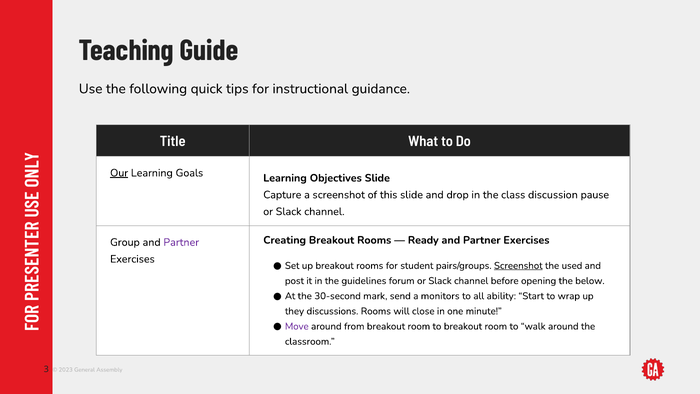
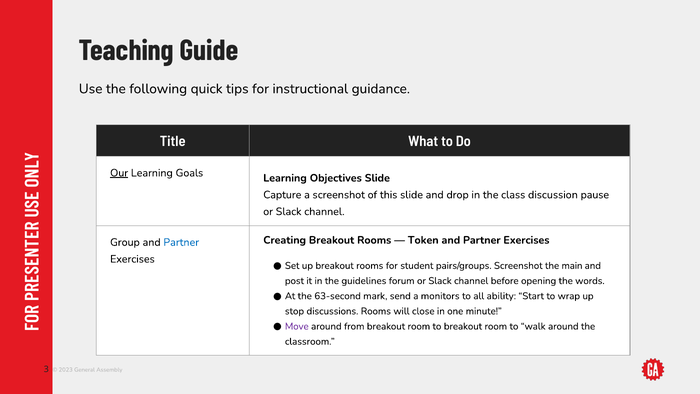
Ready: Ready -> Token
Partner at (181, 242) colour: purple -> blue
Screenshot at (518, 265) underline: present -> none
used: used -> main
below: below -> words
30-second: 30-second -> 63-second
they: they -> stop
